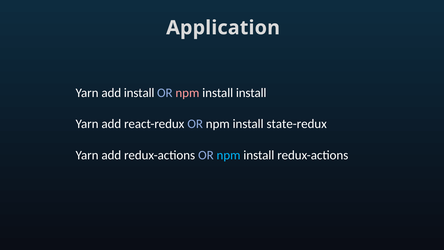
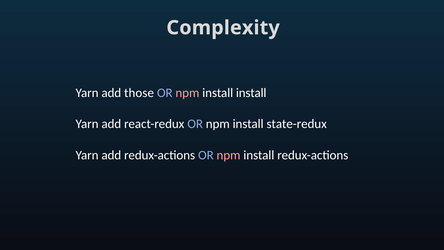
Application: Application -> Complexity
add install: install -> those
npm at (229, 155) colour: light blue -> pink
